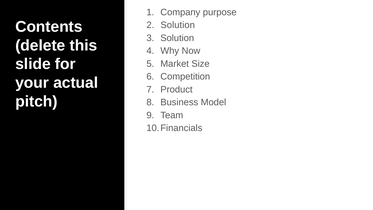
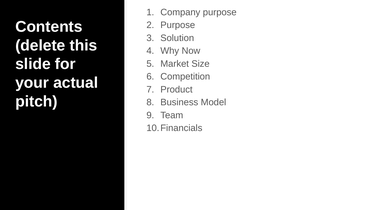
Solution at (178, 25): Solution -> Purpose
